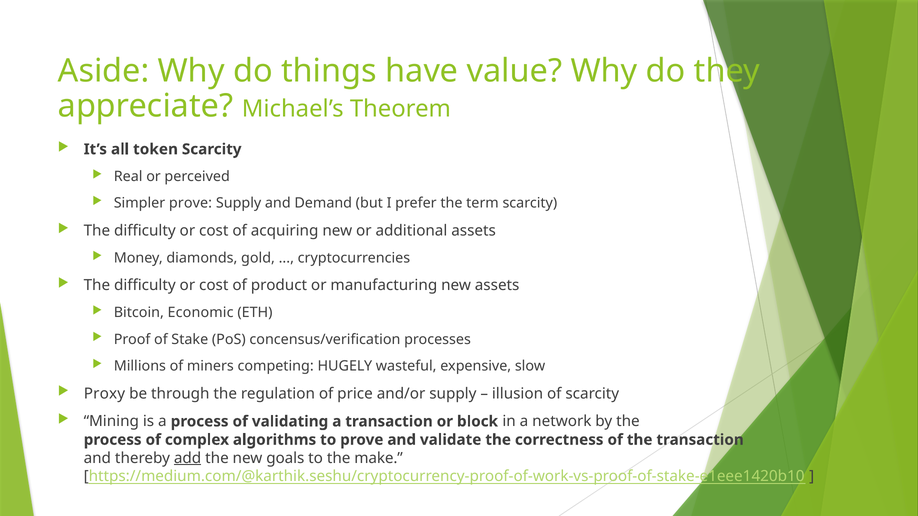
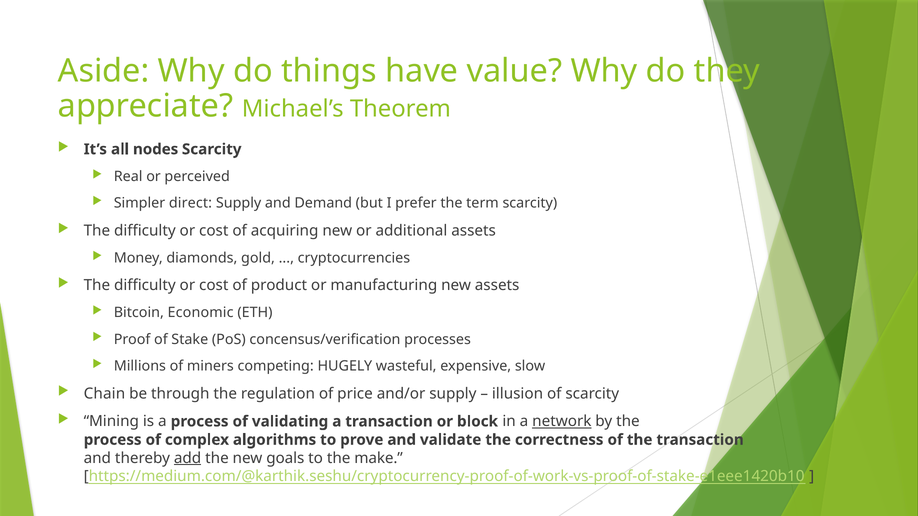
token: token -> nodes
Simpler prove: prove -> direct
Proxy: Proxy -> Chain
network underline: none -> present
